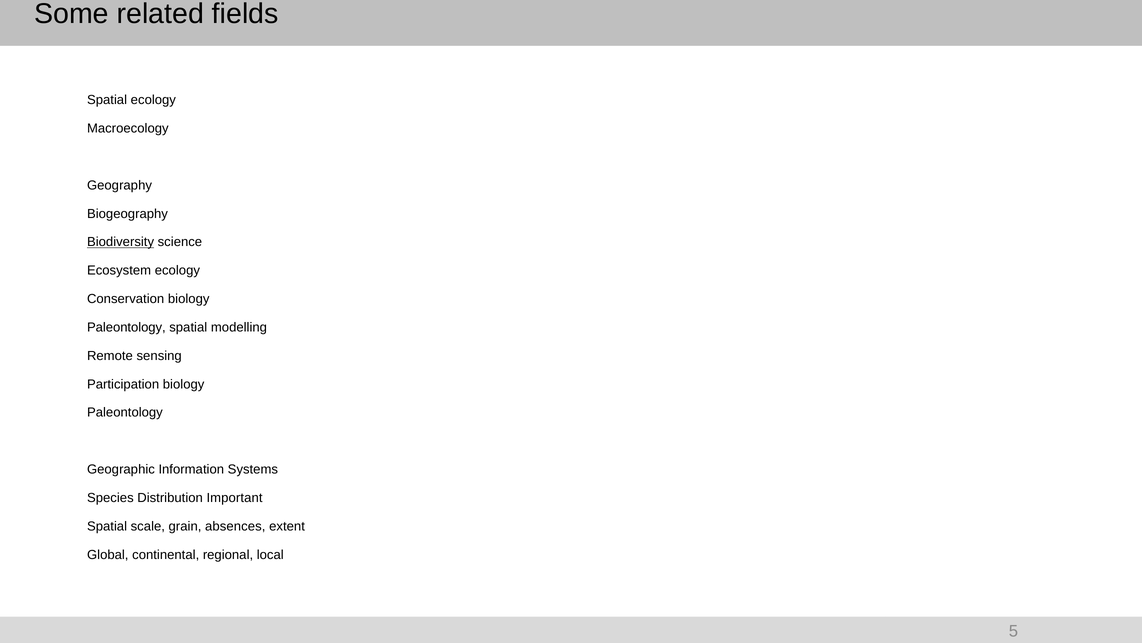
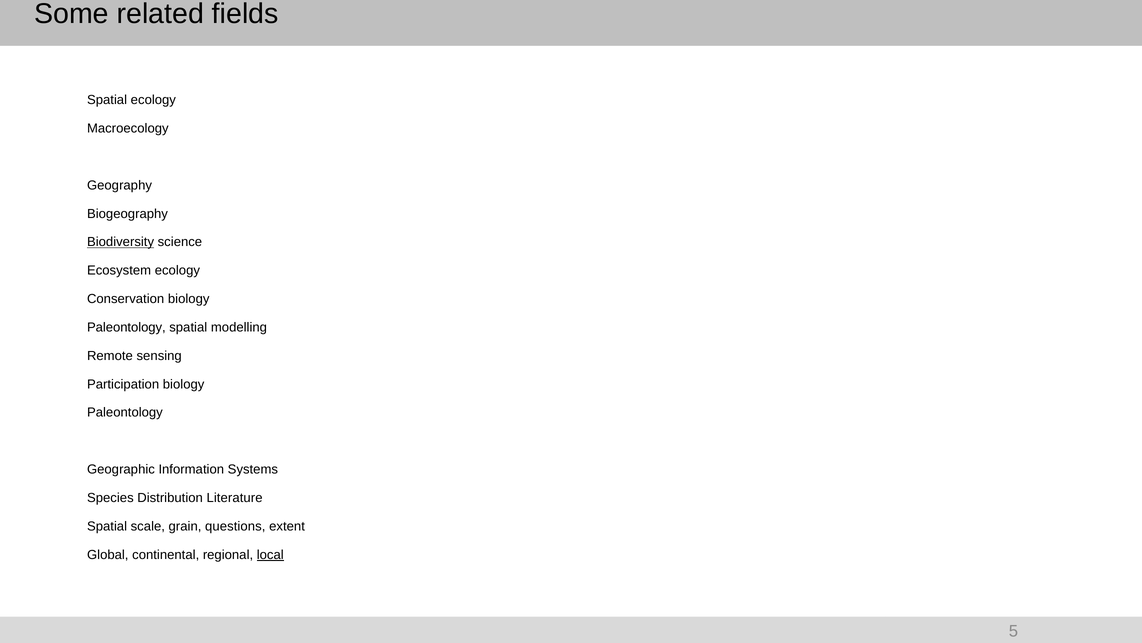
Important: Important -> Literature
absences: absences -> questions
local underline: none -> present
